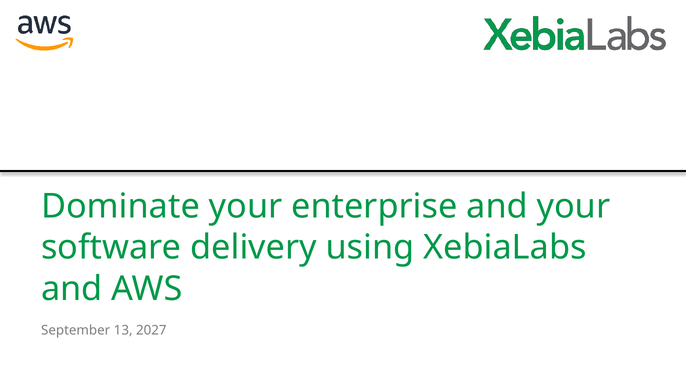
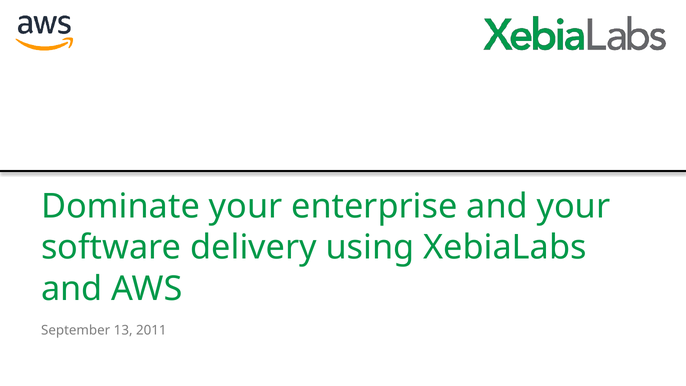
2027: 2027 -> 2011
